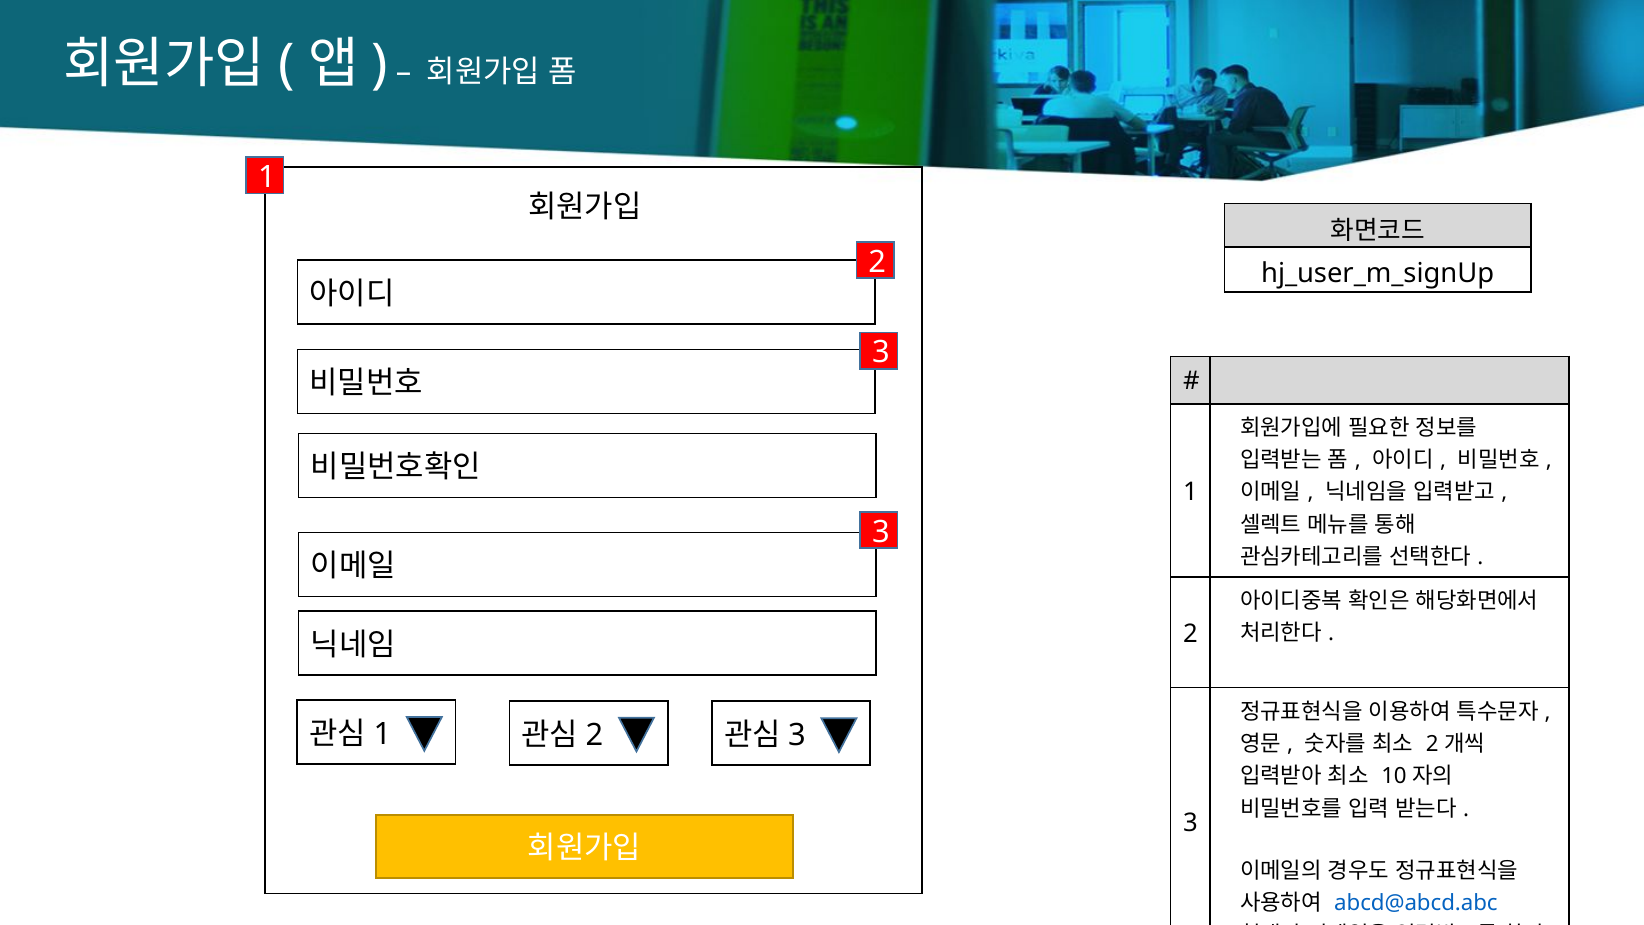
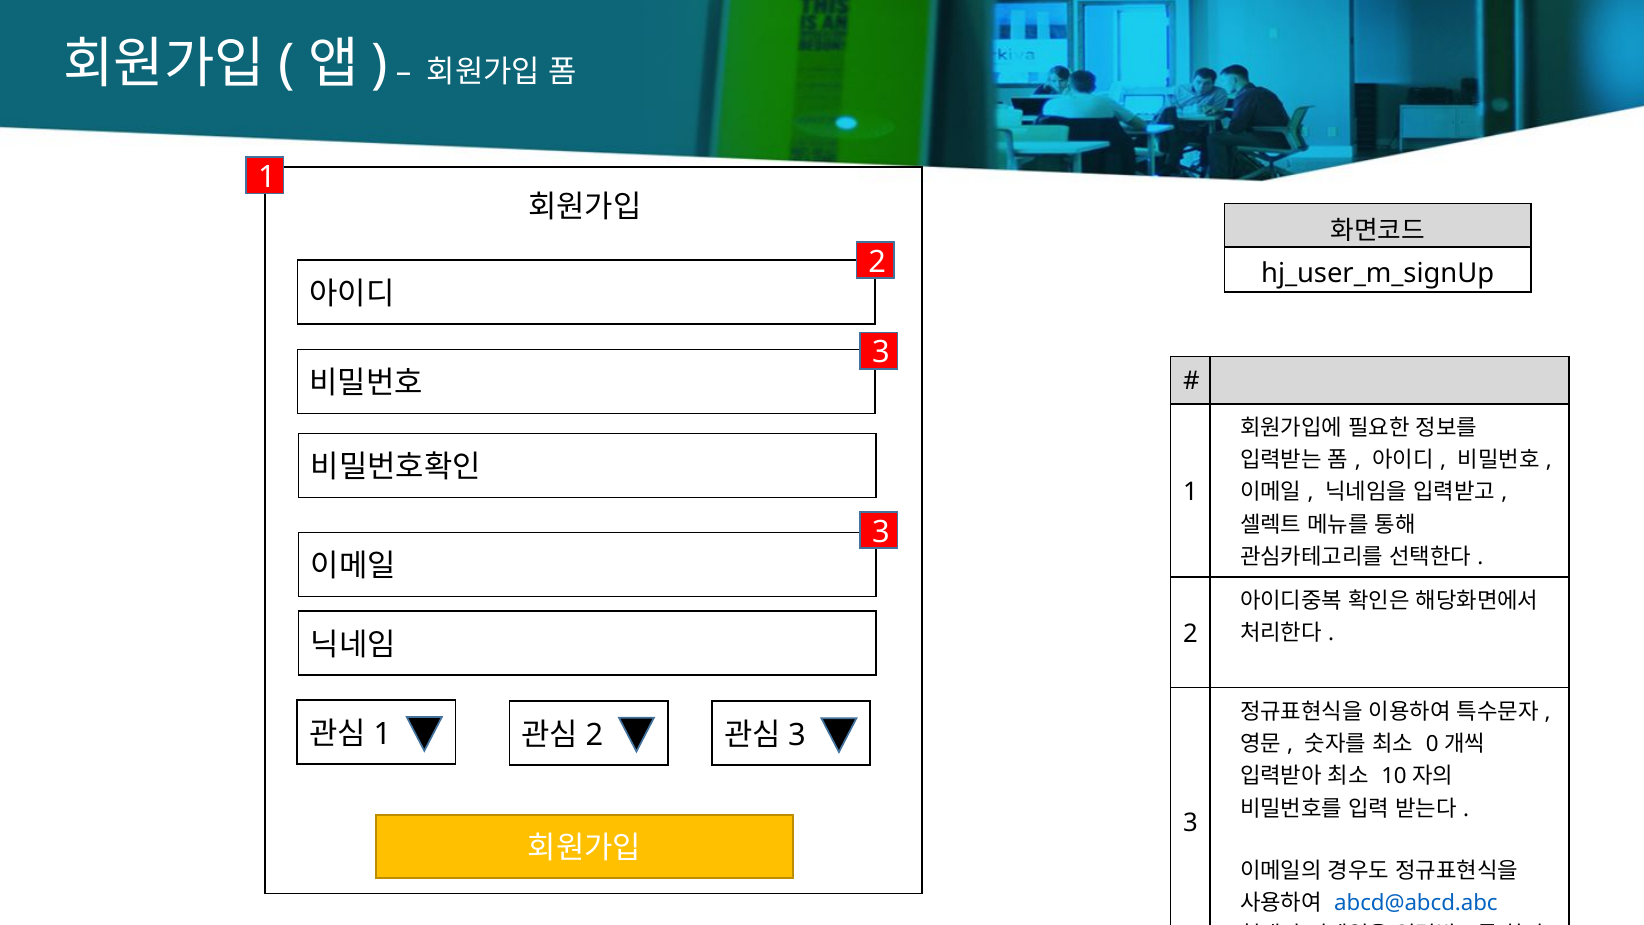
2 at (1432, 744): 2 -> 0
